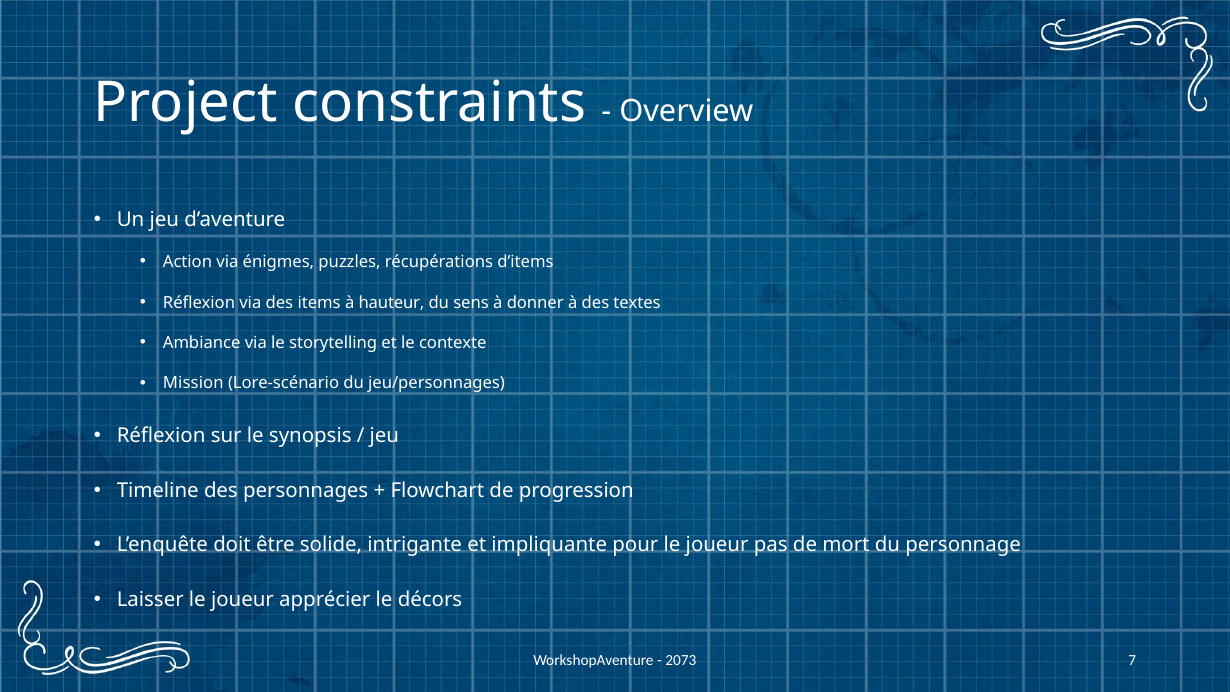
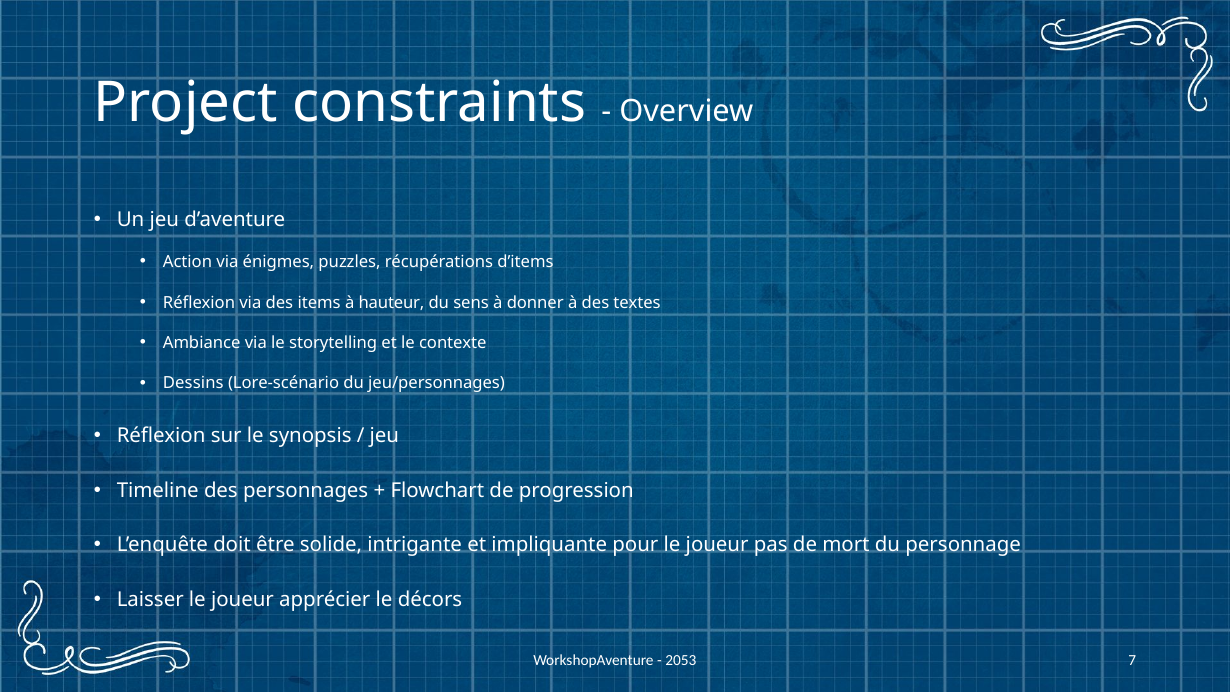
Mission: Mission -> Dessins
2073: 2073 -> 2053
